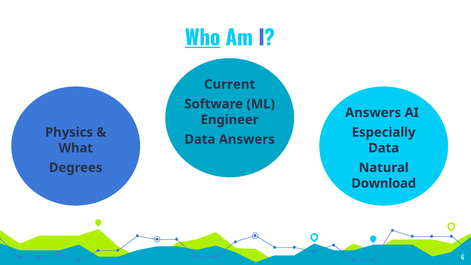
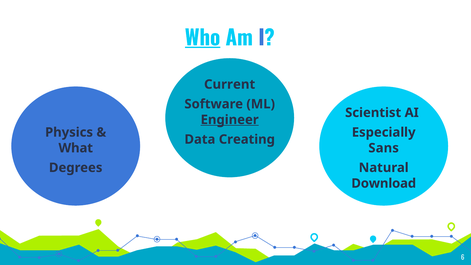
Answers at (373, 113): Answers -> Scientist
Engineer underline: none -> present
Data Answers: Answers -> Creating
Data at (384, 148): Data -> Sans
